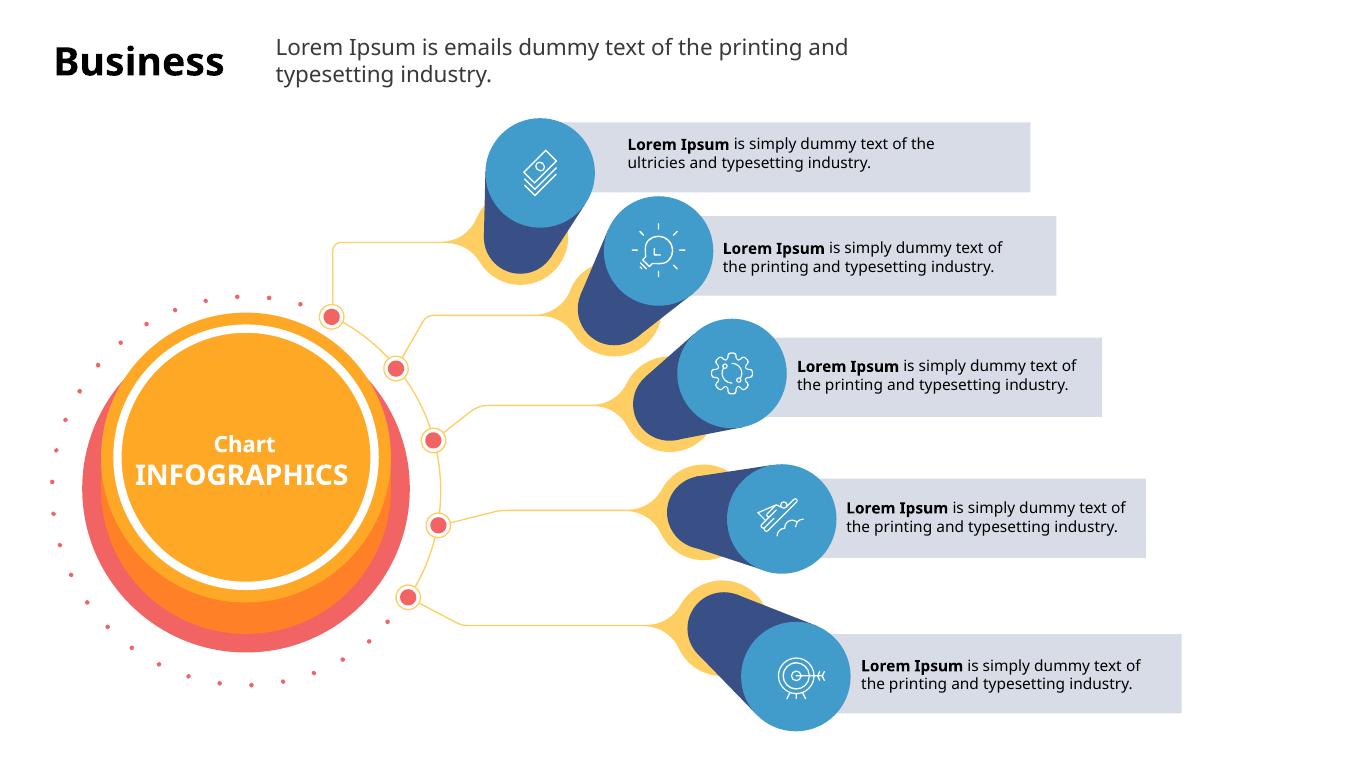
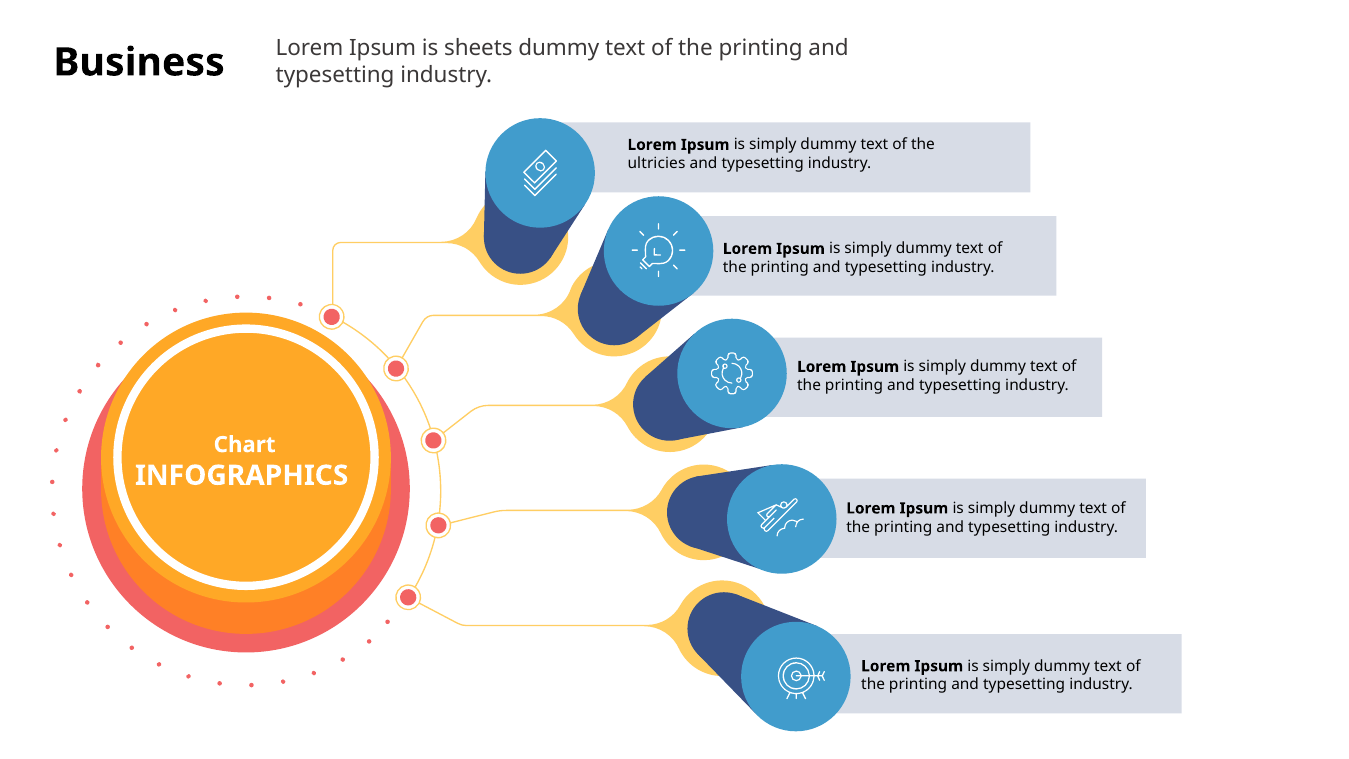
emails: emails -> sheets
